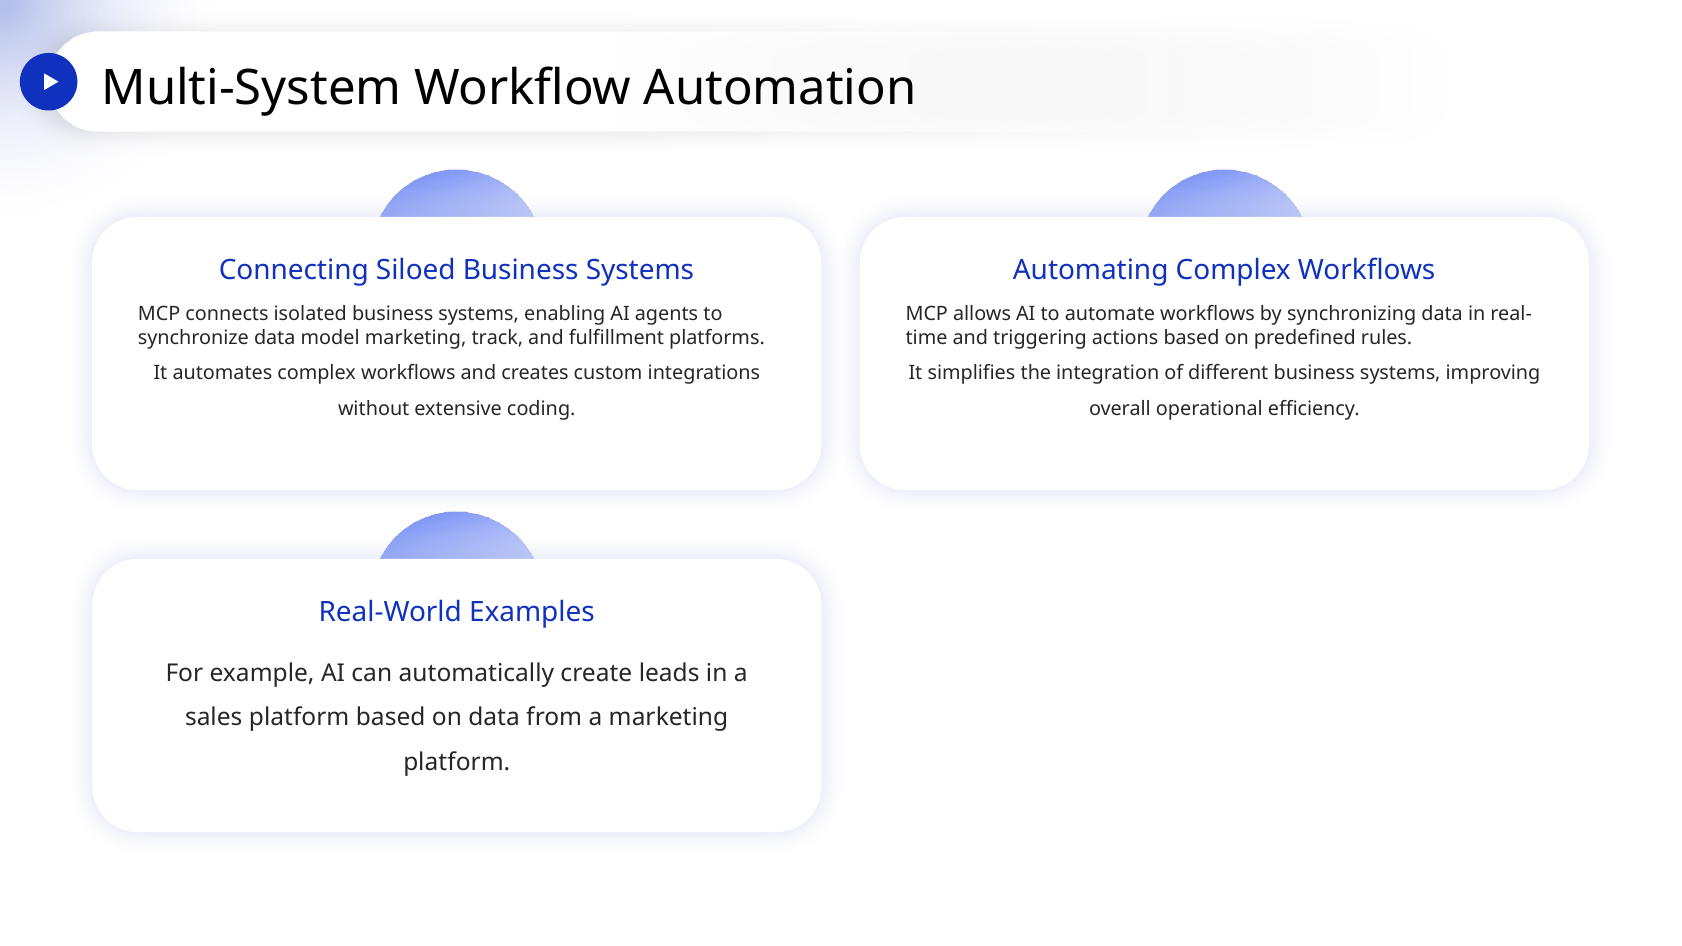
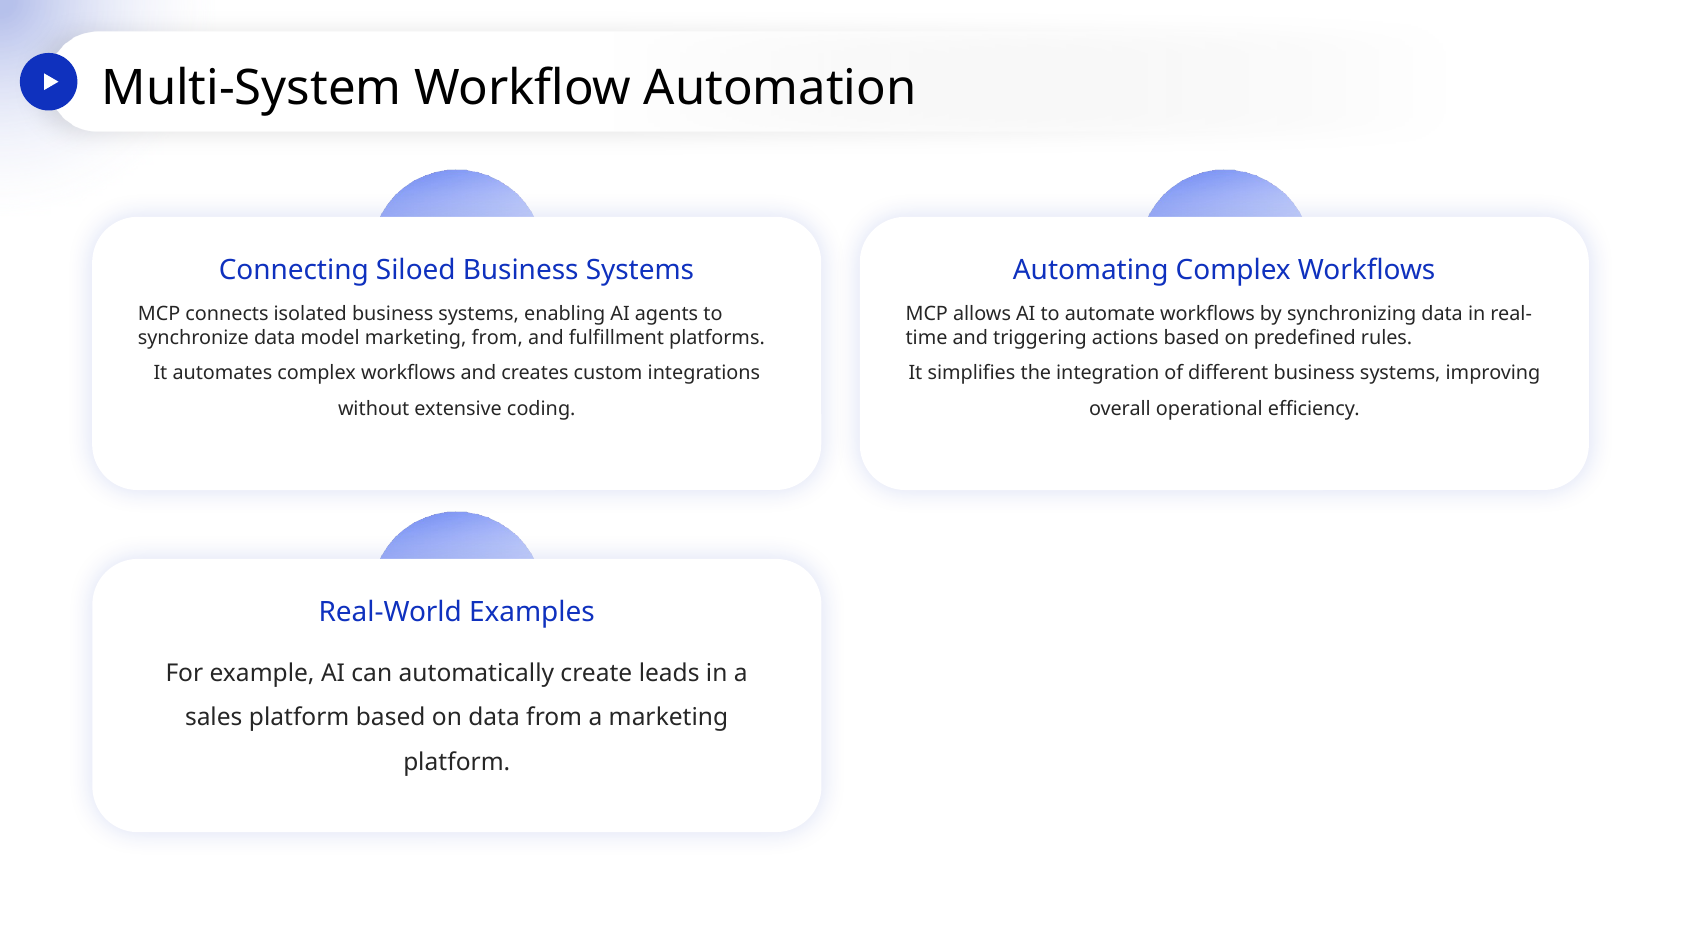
marketing track: track -> from
